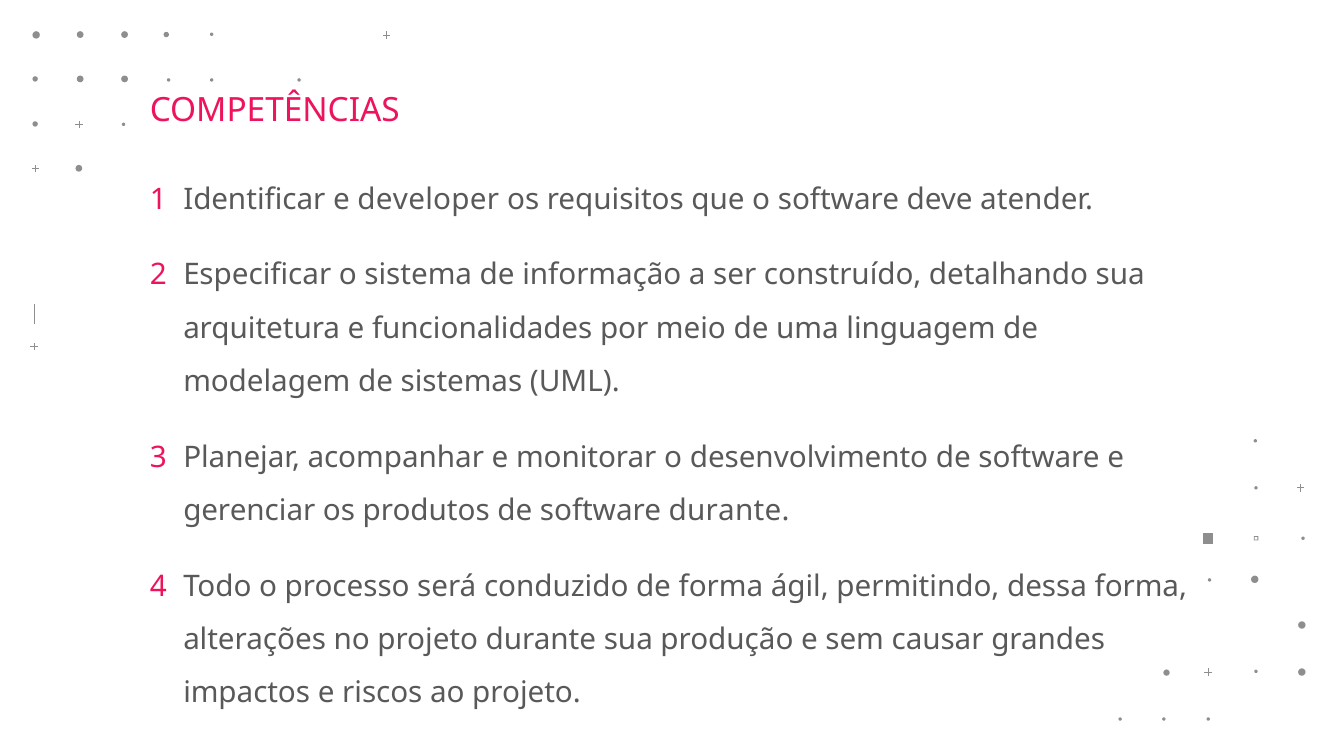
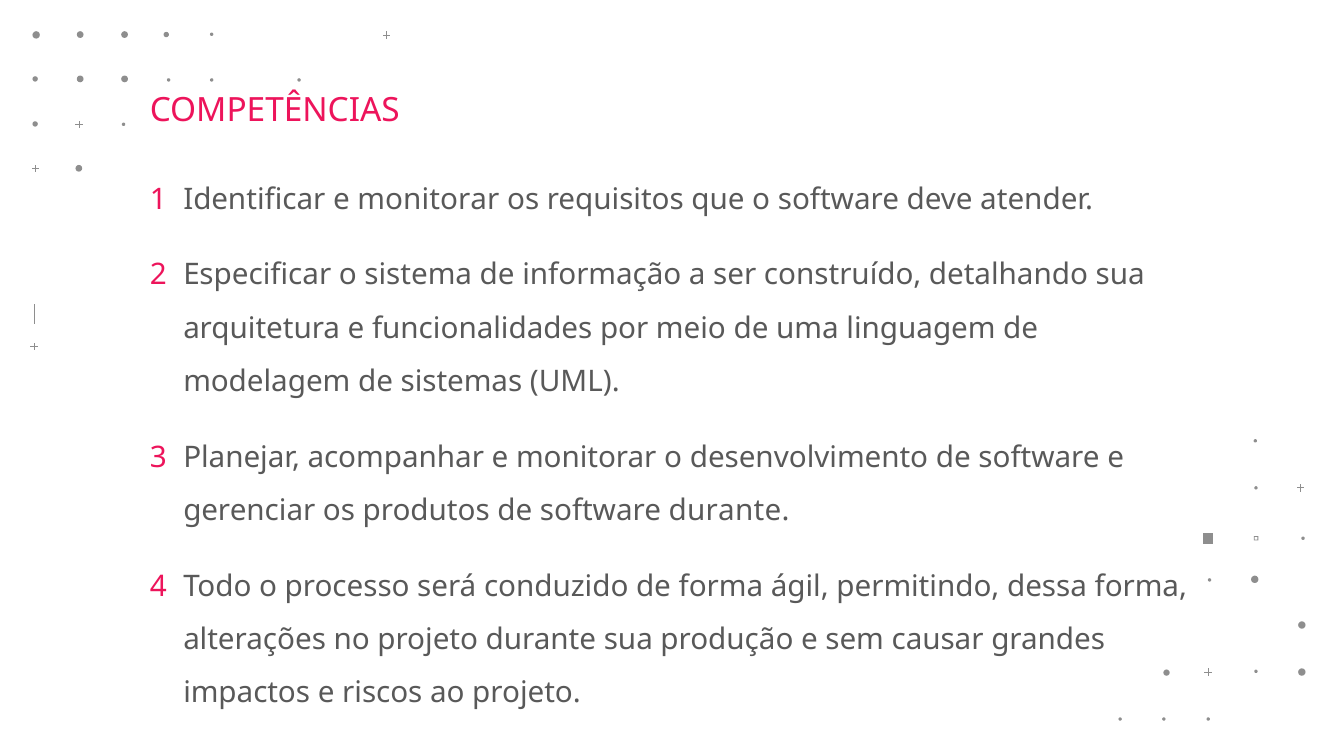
Identificar e developer: developer -> monitorar
